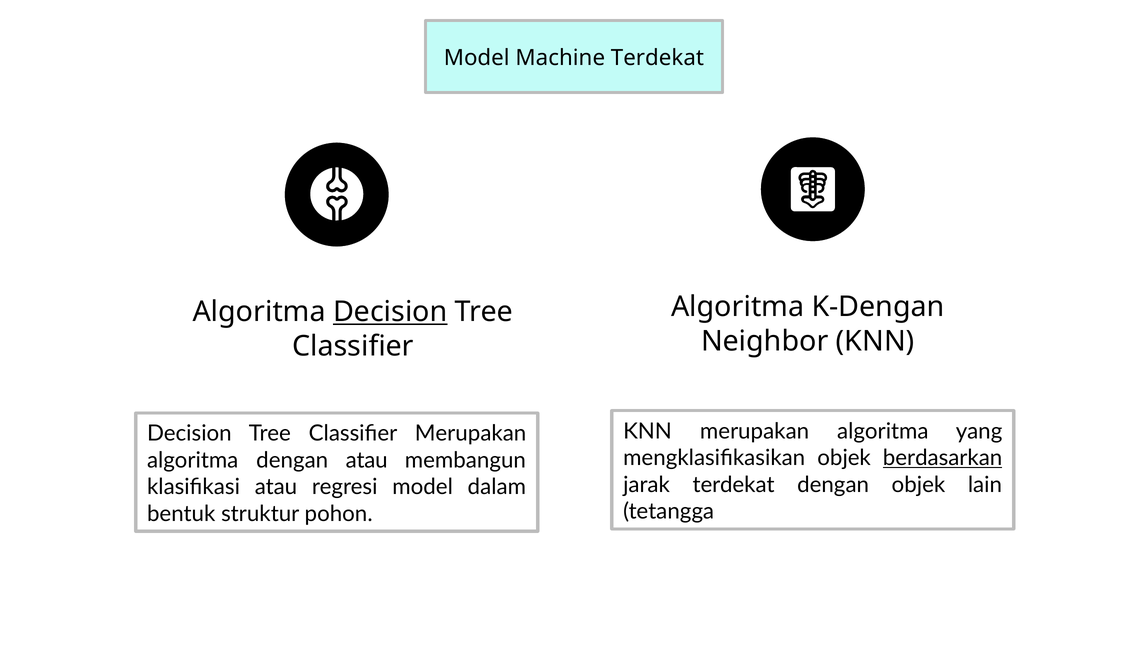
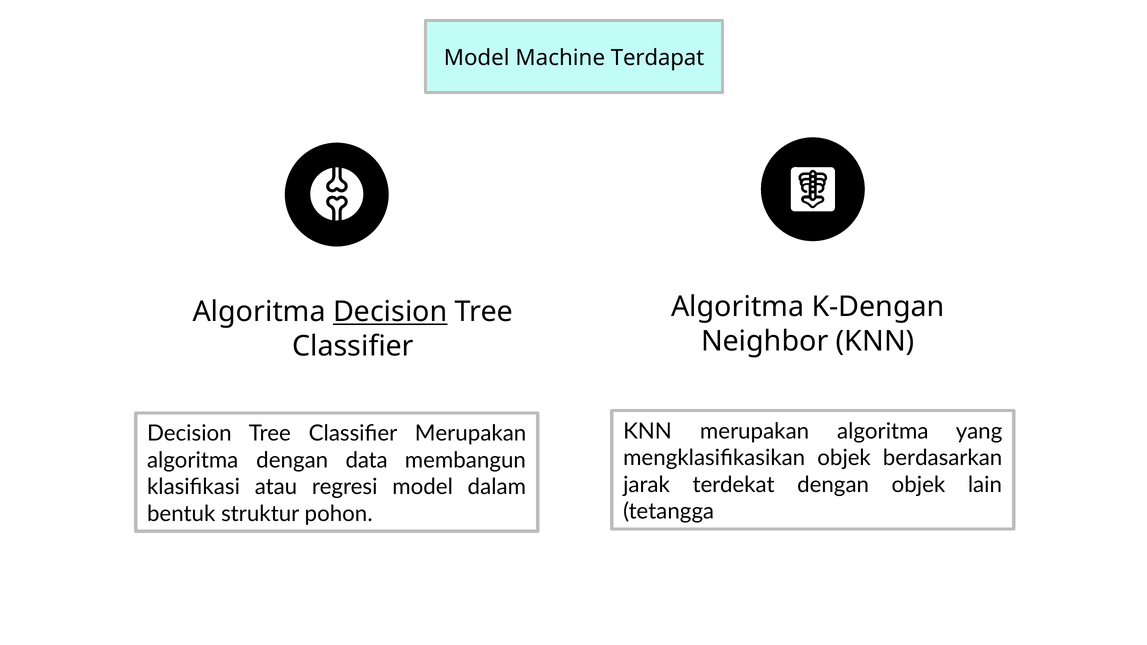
Machine Terdekat: Terdekat -> Terdapat
berdasarkan underline: present -> none
dengan atau: atau -> data
